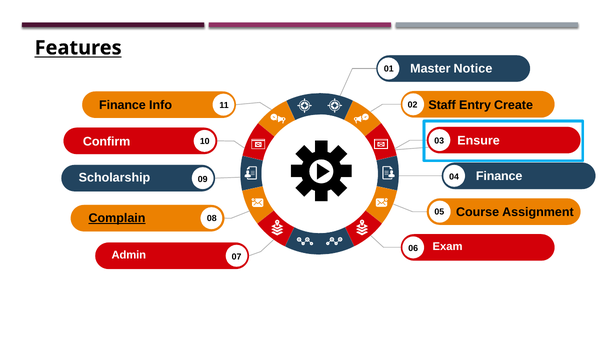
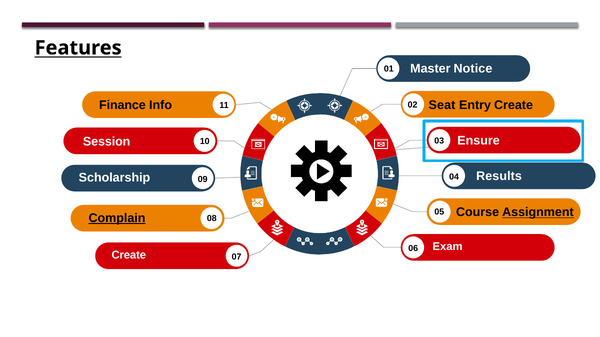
Staff: Staff -> Seat
Confirm: Confirm -> Session
Finance at (499, 176): Finance -> Results
Assignment underline: none -> present
Admin at (129, 255): Admin -> Create
